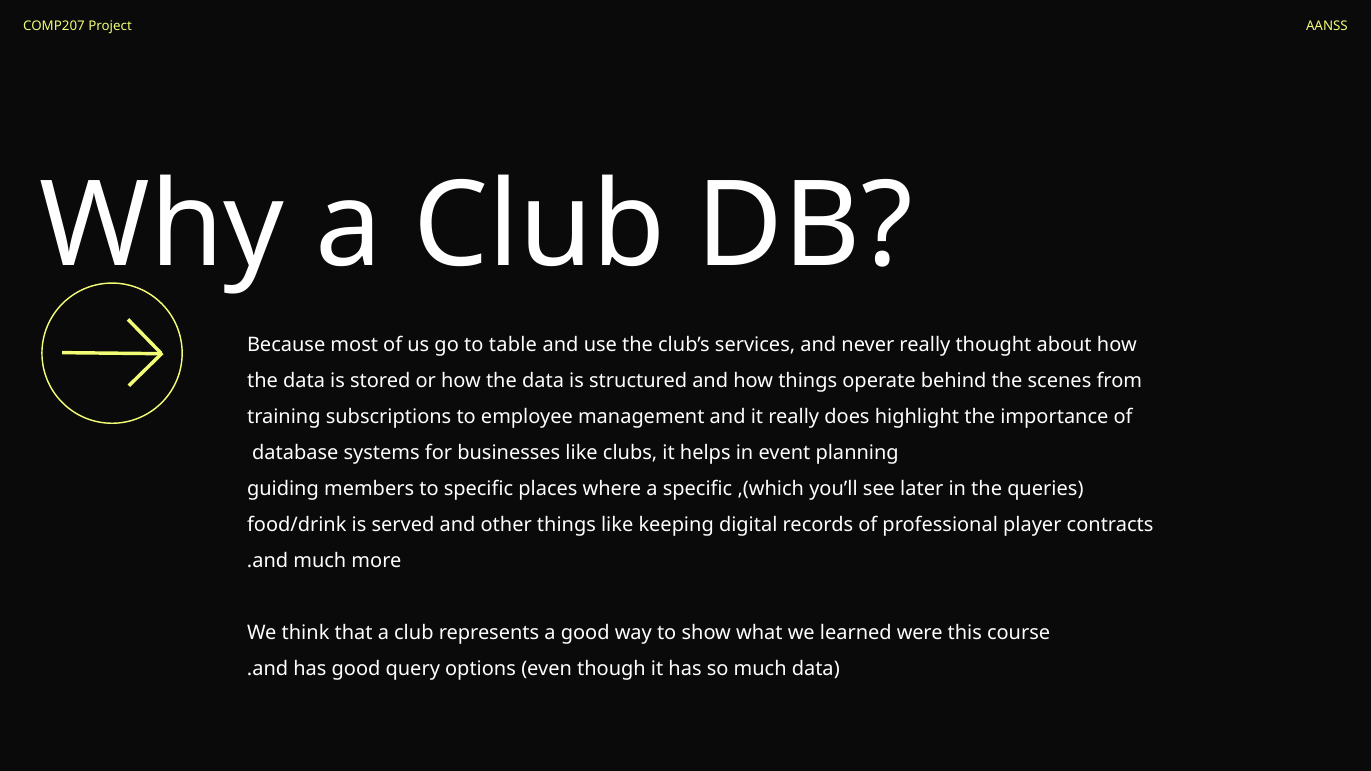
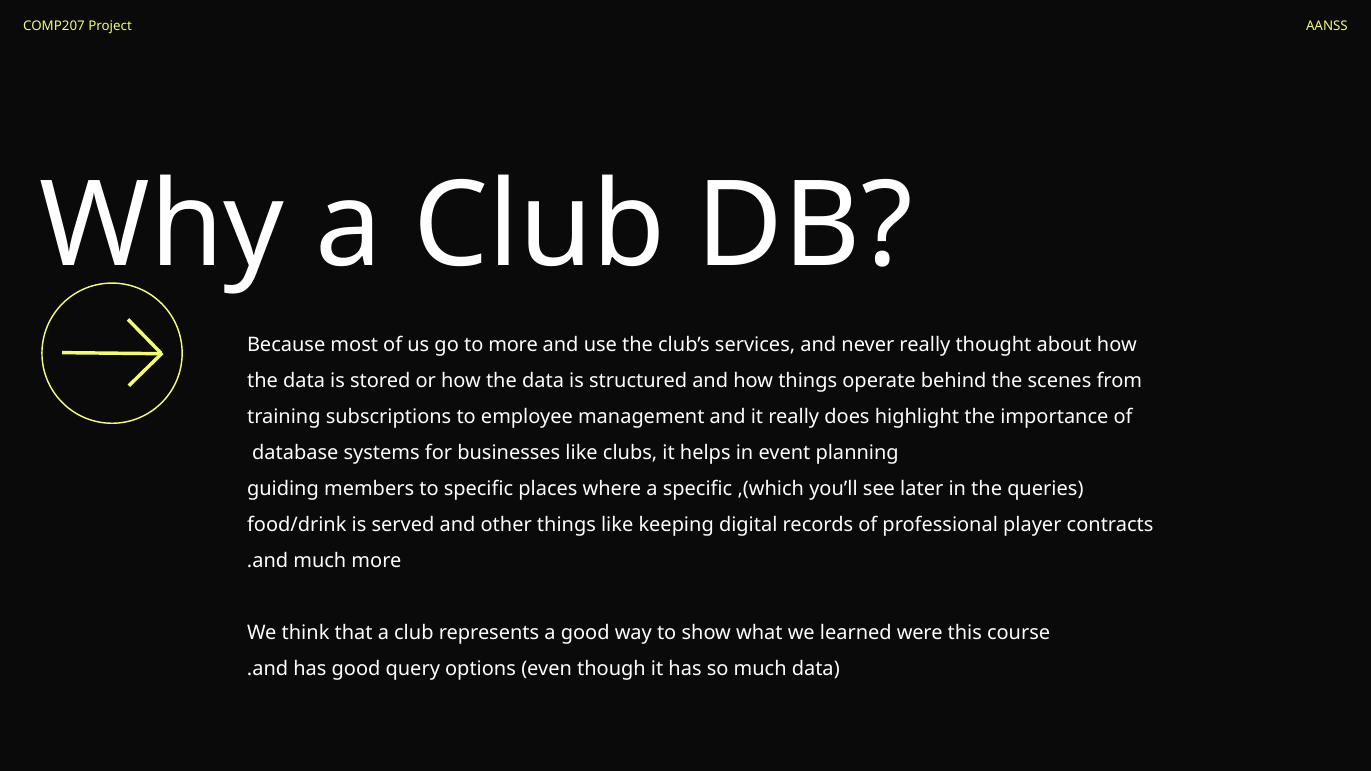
to table: table -> more
